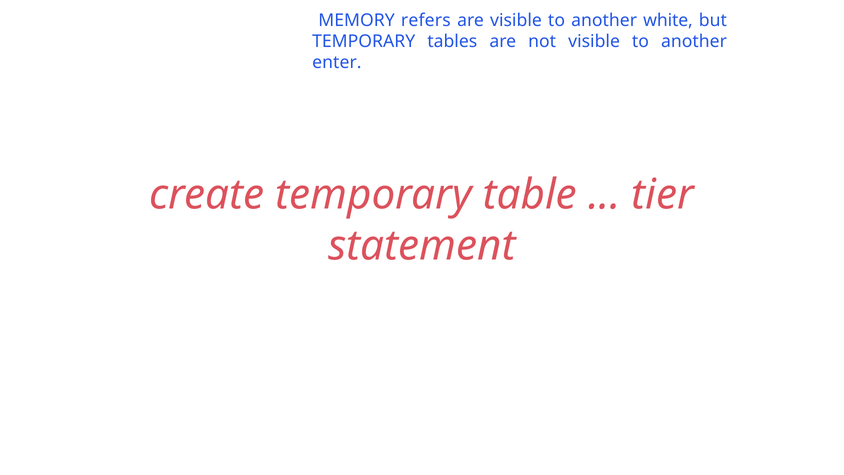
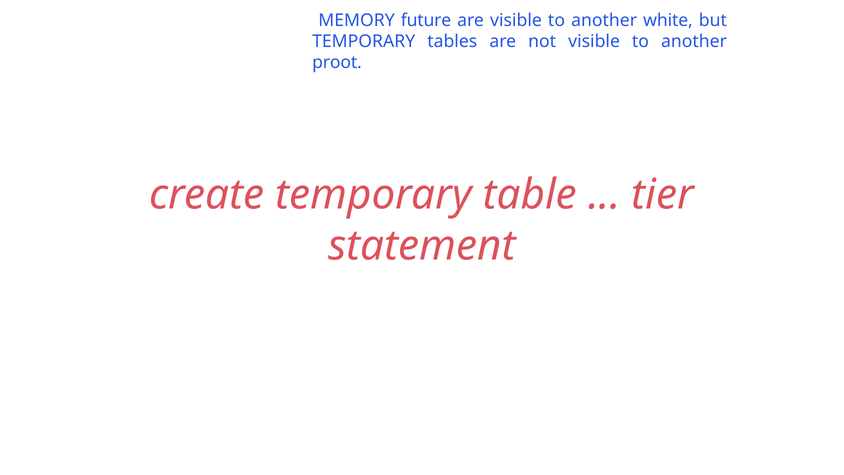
refers: refers -> future
enter: enter -> proot
